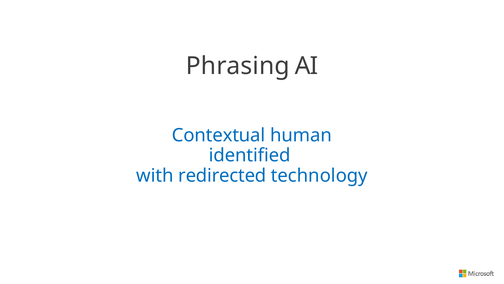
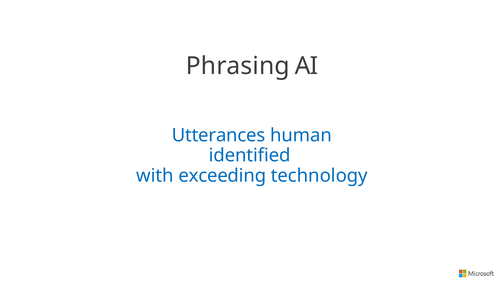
Contextual: Contextual -> Utterances
redirected: redirected -> exceeding
